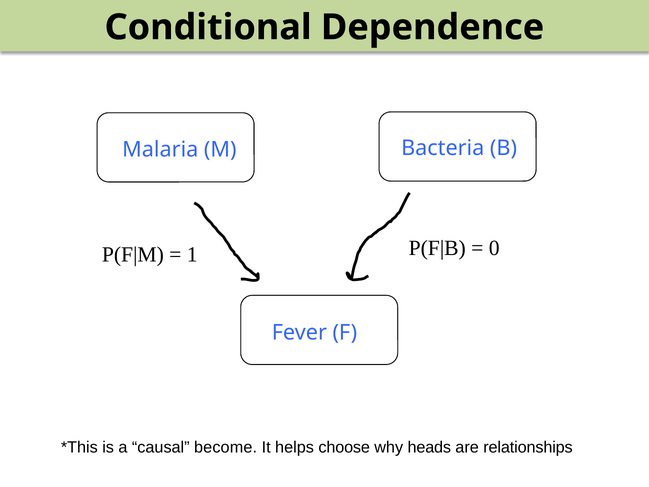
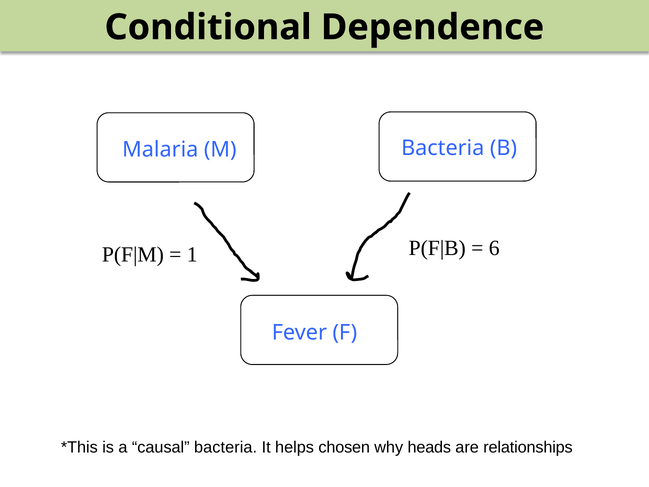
0: 0 -> 6
causal become: become -> bacteria
choose: choose -> chosen
